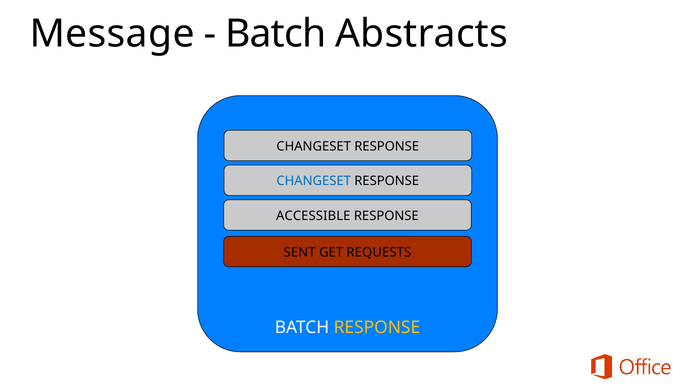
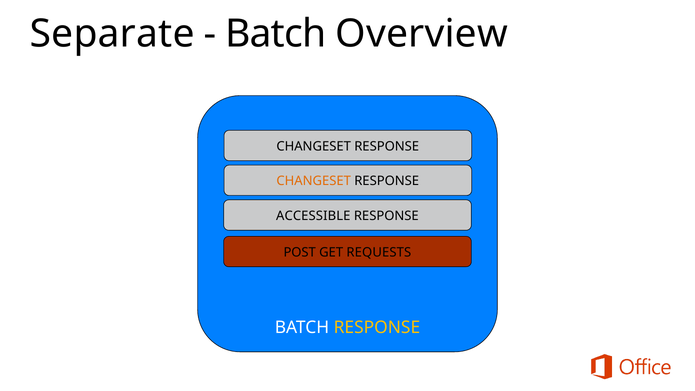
Message: Message -> Separate
Abstracts: Abstracts -> Overview
CHANGESET at (314, 181) colour: blue -> orange
SENT: SENT -> POST
